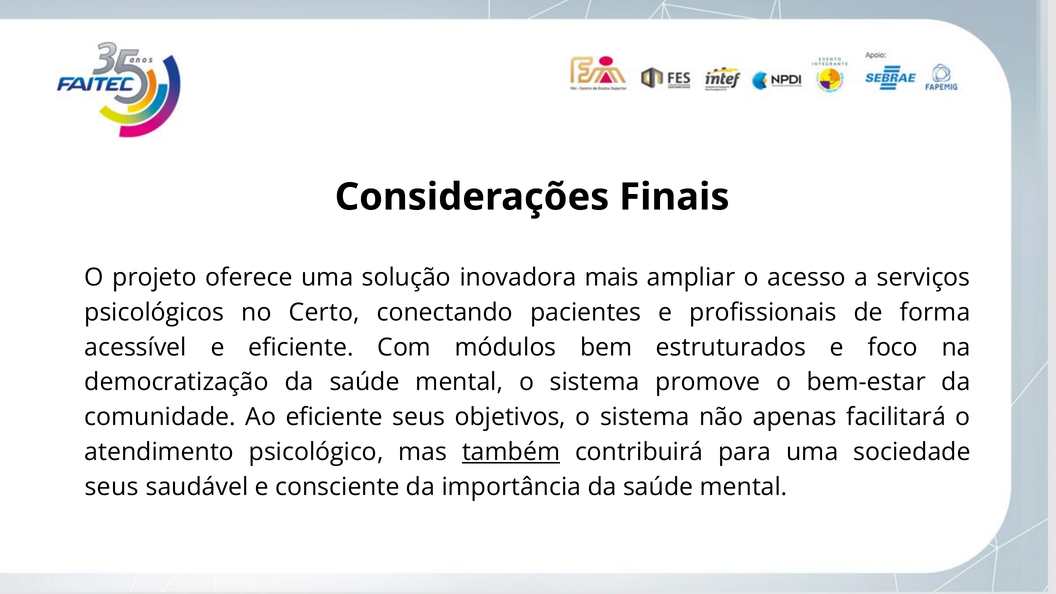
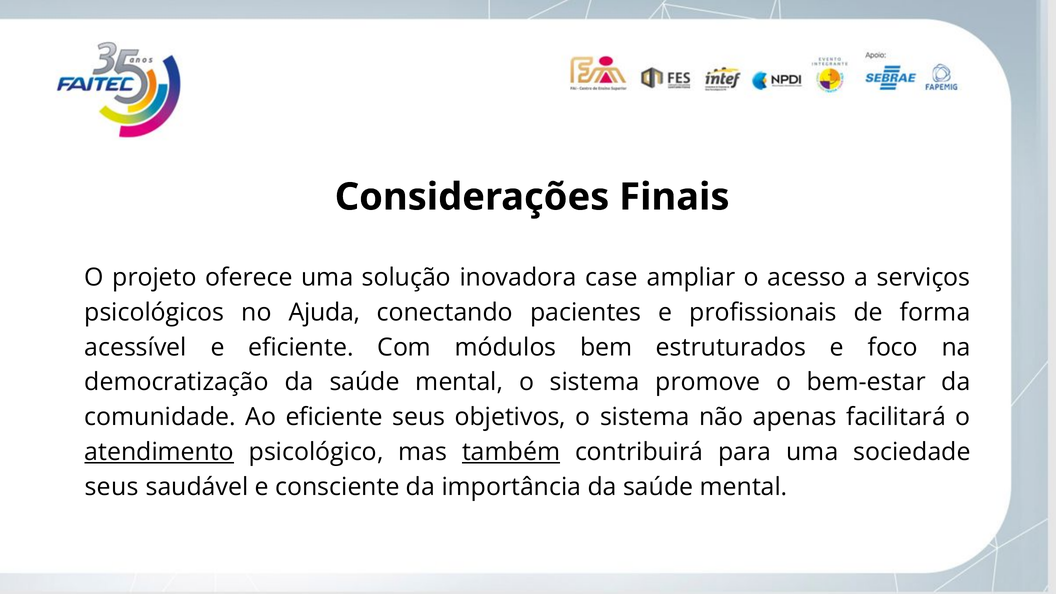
mais: mais -> case
Certo: Certo -> Ajuda
atendimento underline: none -> present
